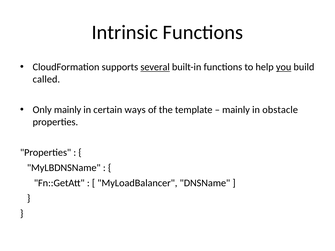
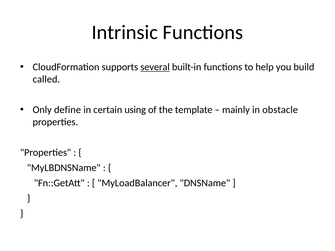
you underline: present -> none
Only mainly: mainly -> define
ways: ways -> using
